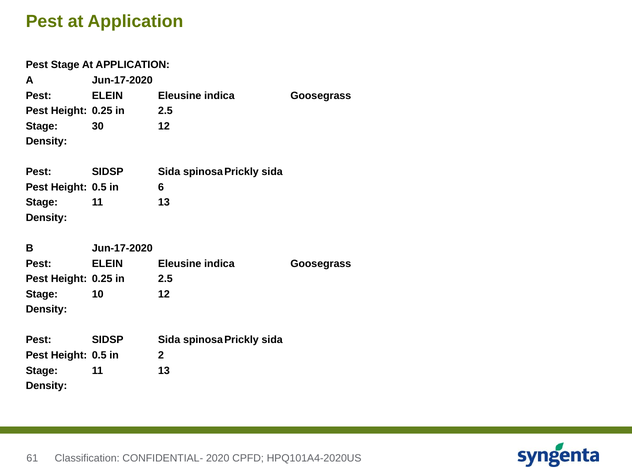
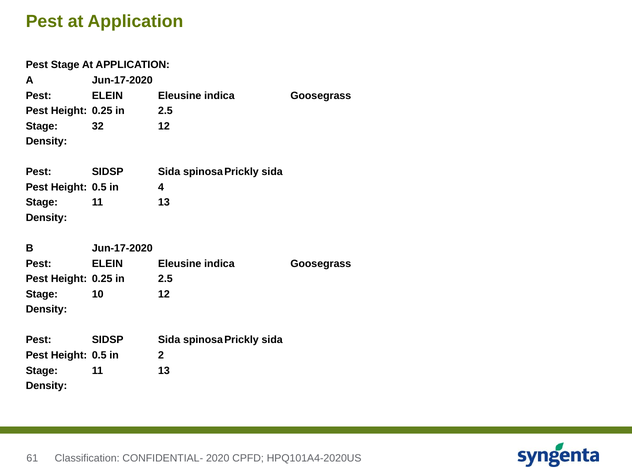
30: 30 -> 32
6: 6 -> 4
